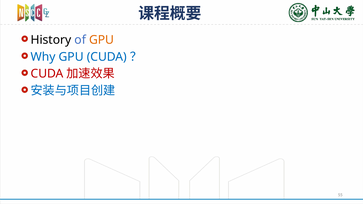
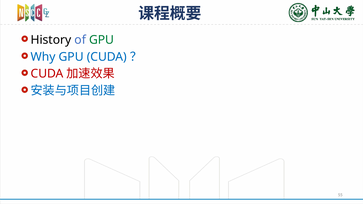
GPU at (102, 40) colour: orange -> green
